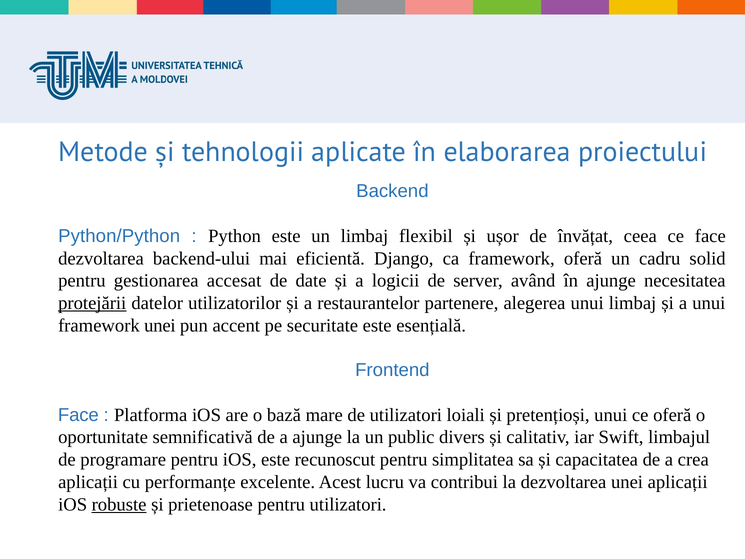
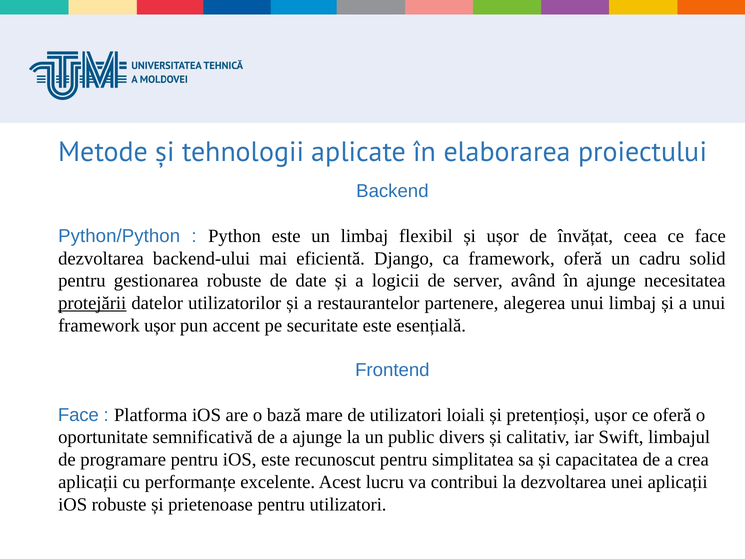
gestionarea accesat: accesat -> robuste
framework unei: unei -> ușor
pretențioși unui: unui -> ușor
robuste at (119, 504) underline: present -> none
